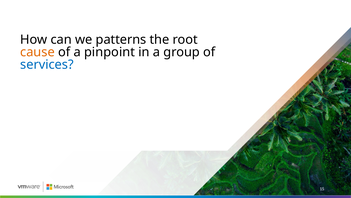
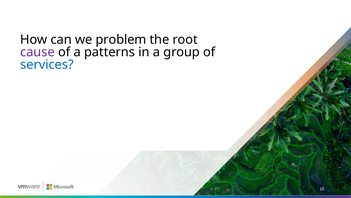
patterns: patterns -> problem
cause colour: orange -> purple
pinpoint: pinpoint -> patterns
